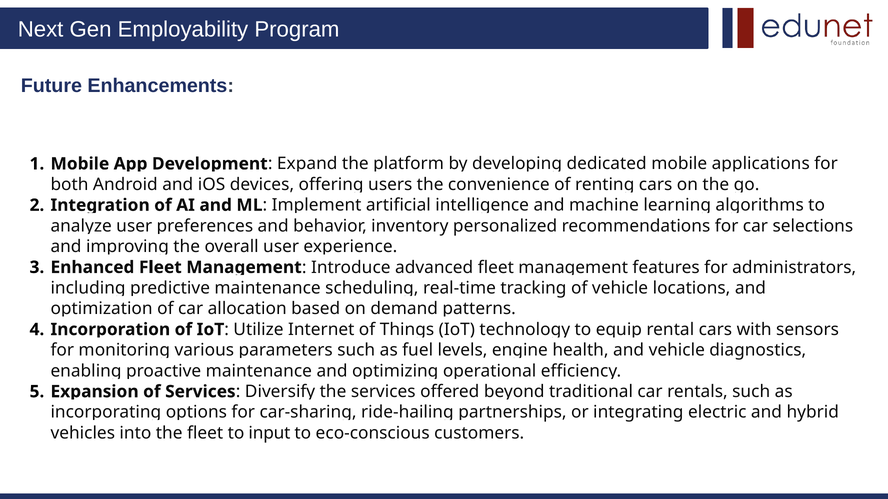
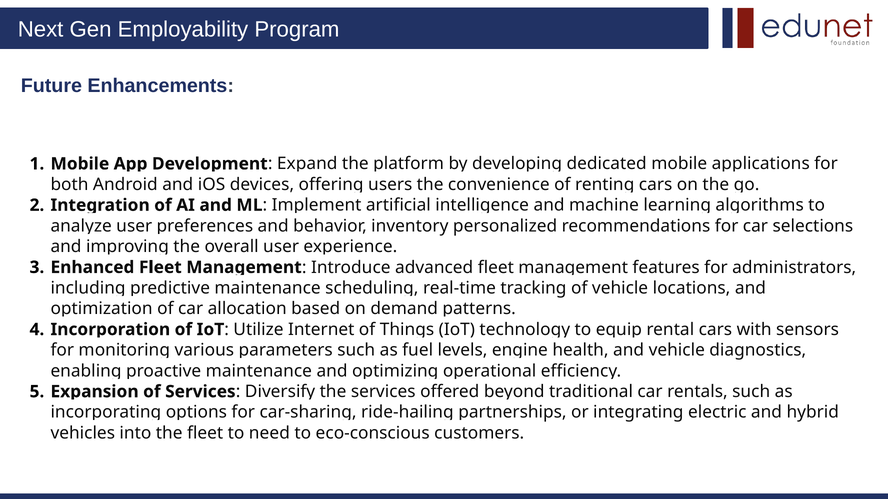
input: input -> need
